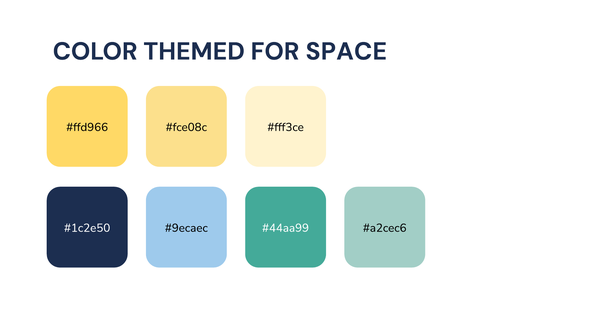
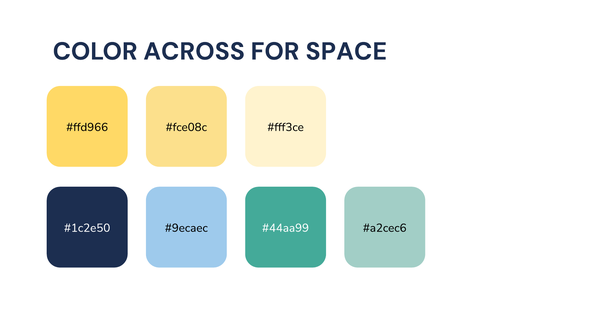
THEMED: THEMED -> ACROSS
